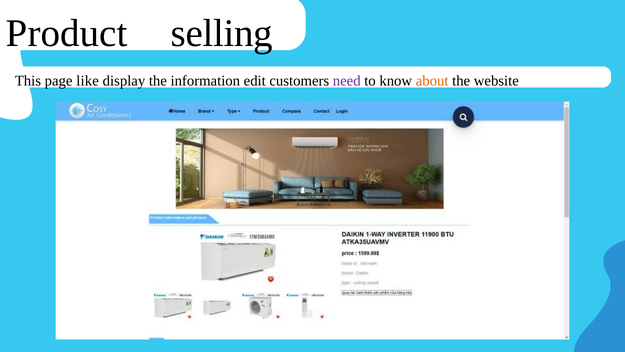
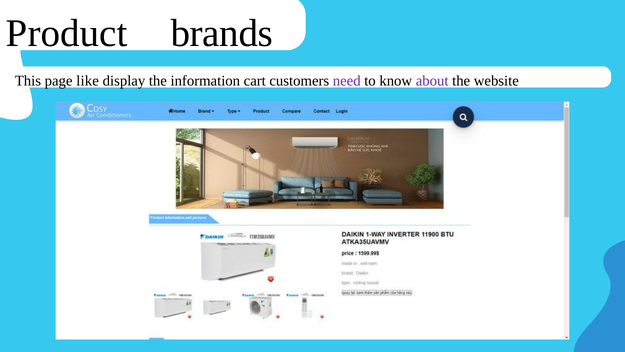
selling: selling -> brands
edit: edit -> cart
about colour: orange -> purple
